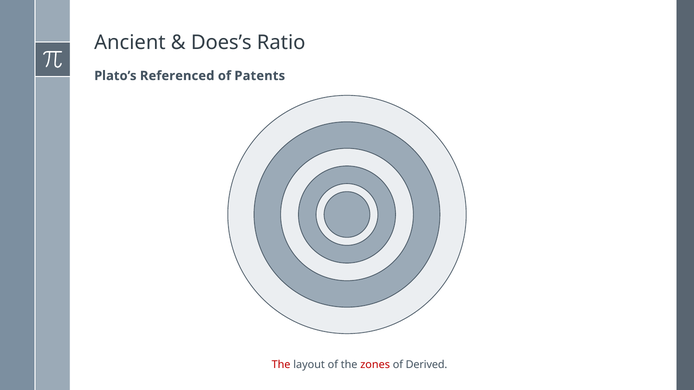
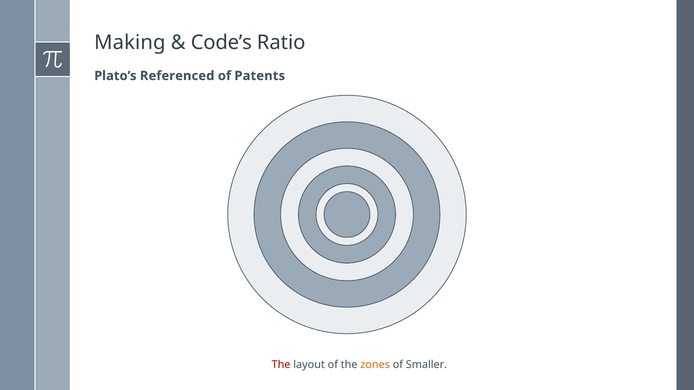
Ancient: Ancient -> Making
Does’s: Does’s -> Code’s
zones colour: red -> orange
Derived: Derived -> Smaller
